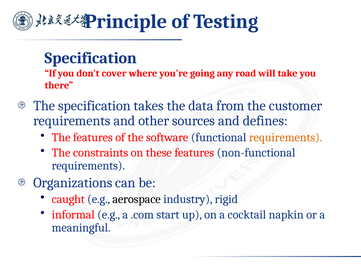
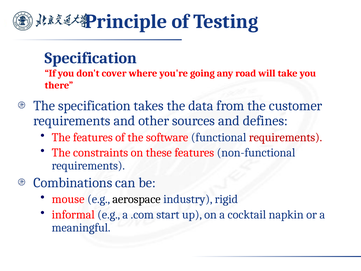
requirements at (286, 137) colour: orange -> red
Organizations: Organizations -> Combinations
caught: caught -> mouse
